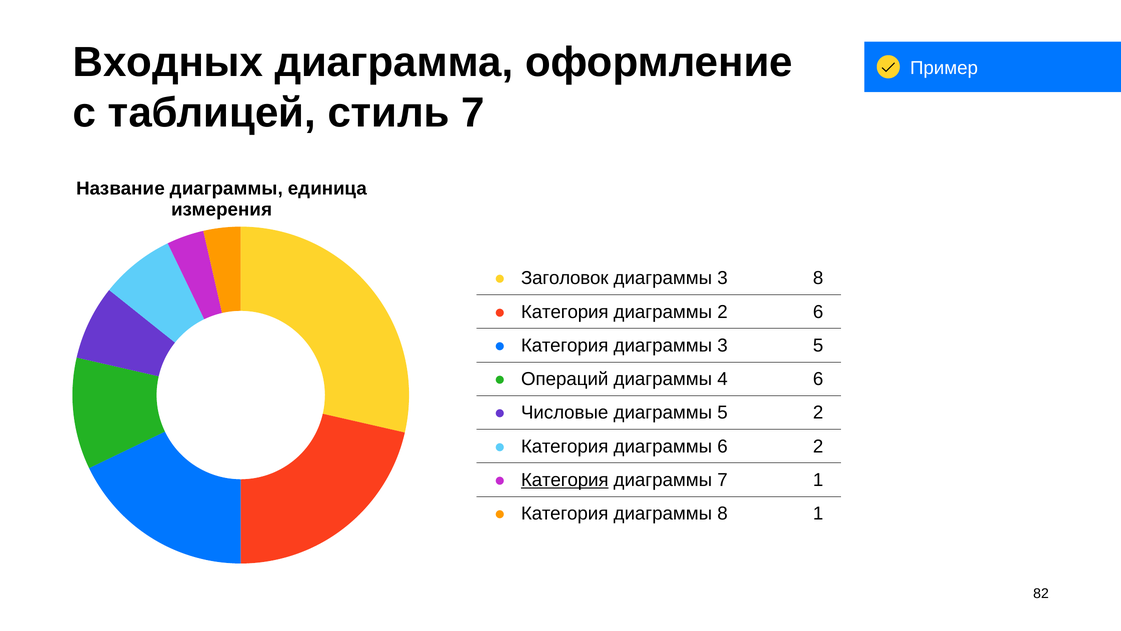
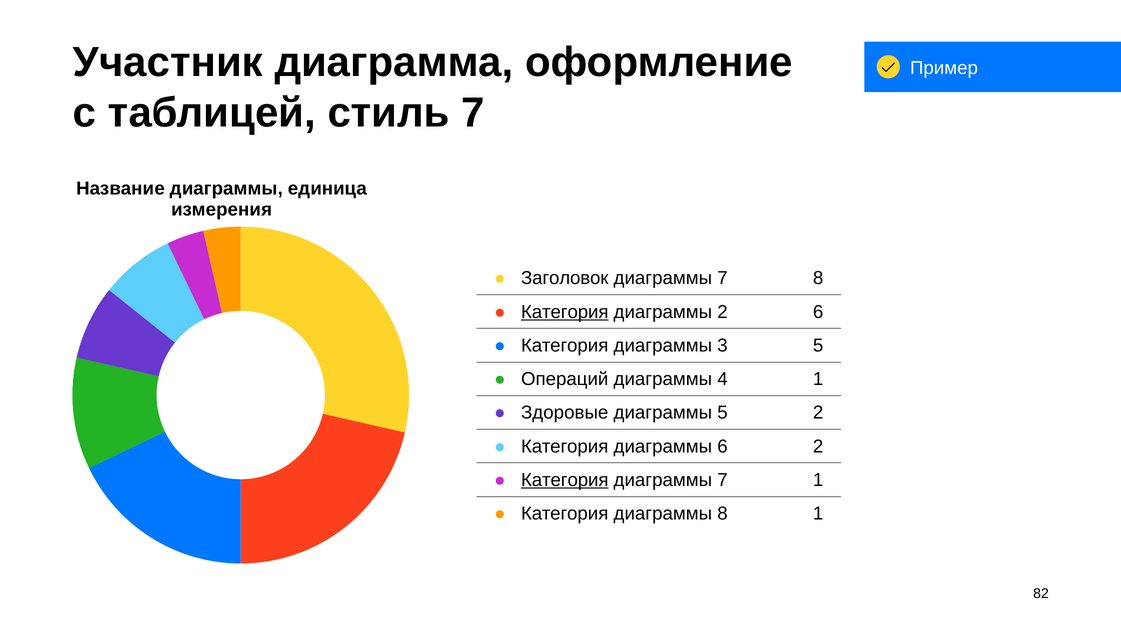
Входных: Входных -> Участник
3 at (722, 278): 3 -> 7
Категория at (565, 312) underline: none -> present
4 6: 6 -> 1
Числовые: Числовые -> Здоровые
